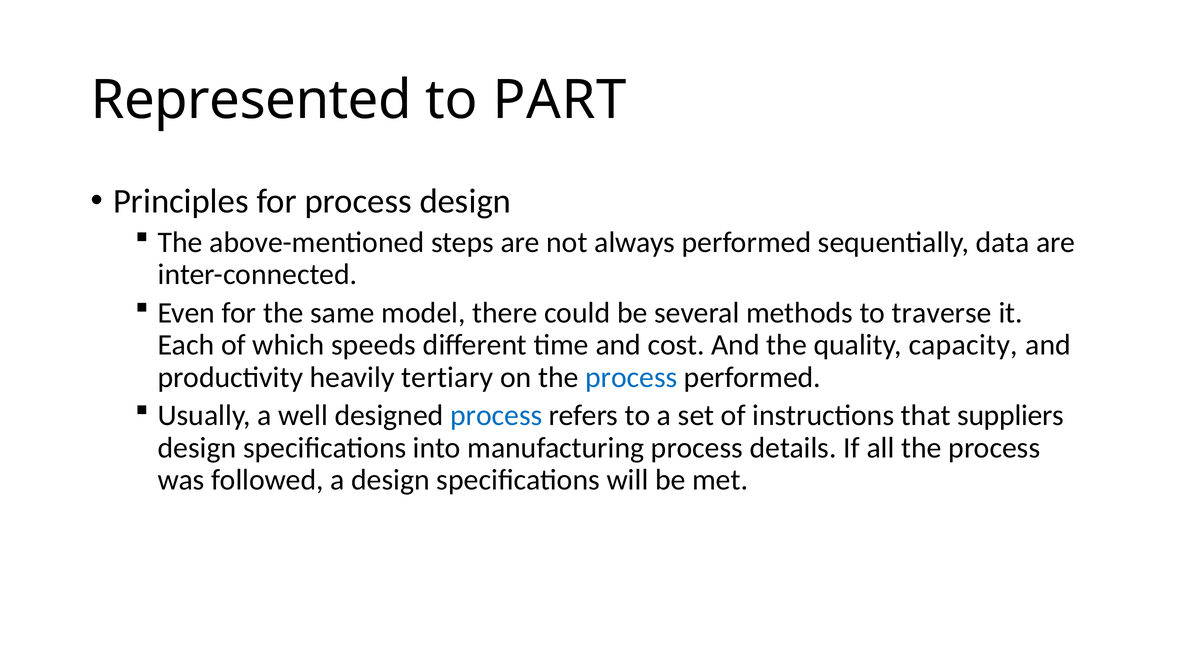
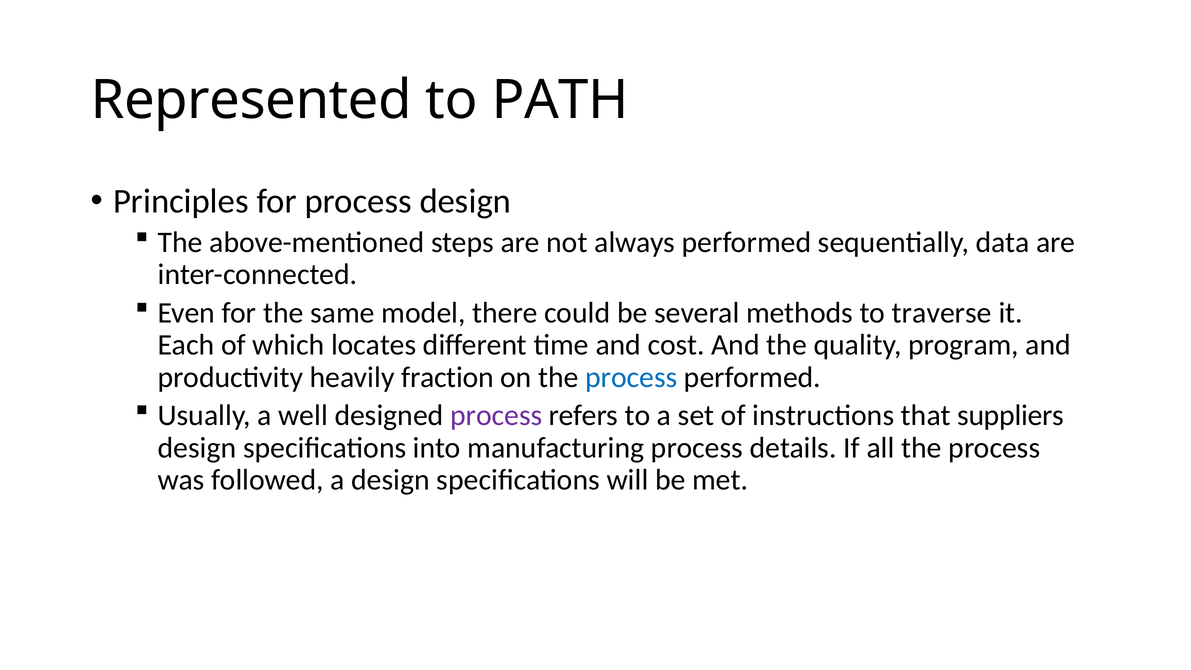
PART: PART -> PATH
speeds: speeds -> locates
capacity: capacity -> program
tertiary: tertiary -> fraction
process at (496, 416) colour: blue -> purple
